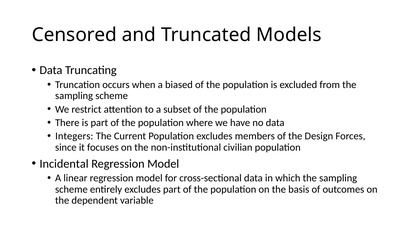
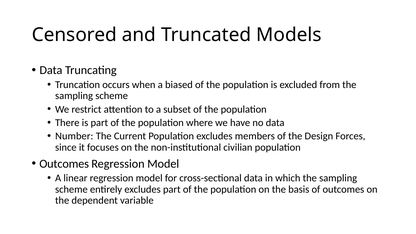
Integers: Integers -> Number
Incidental at (64, 164): Incidental -> Outcomes
